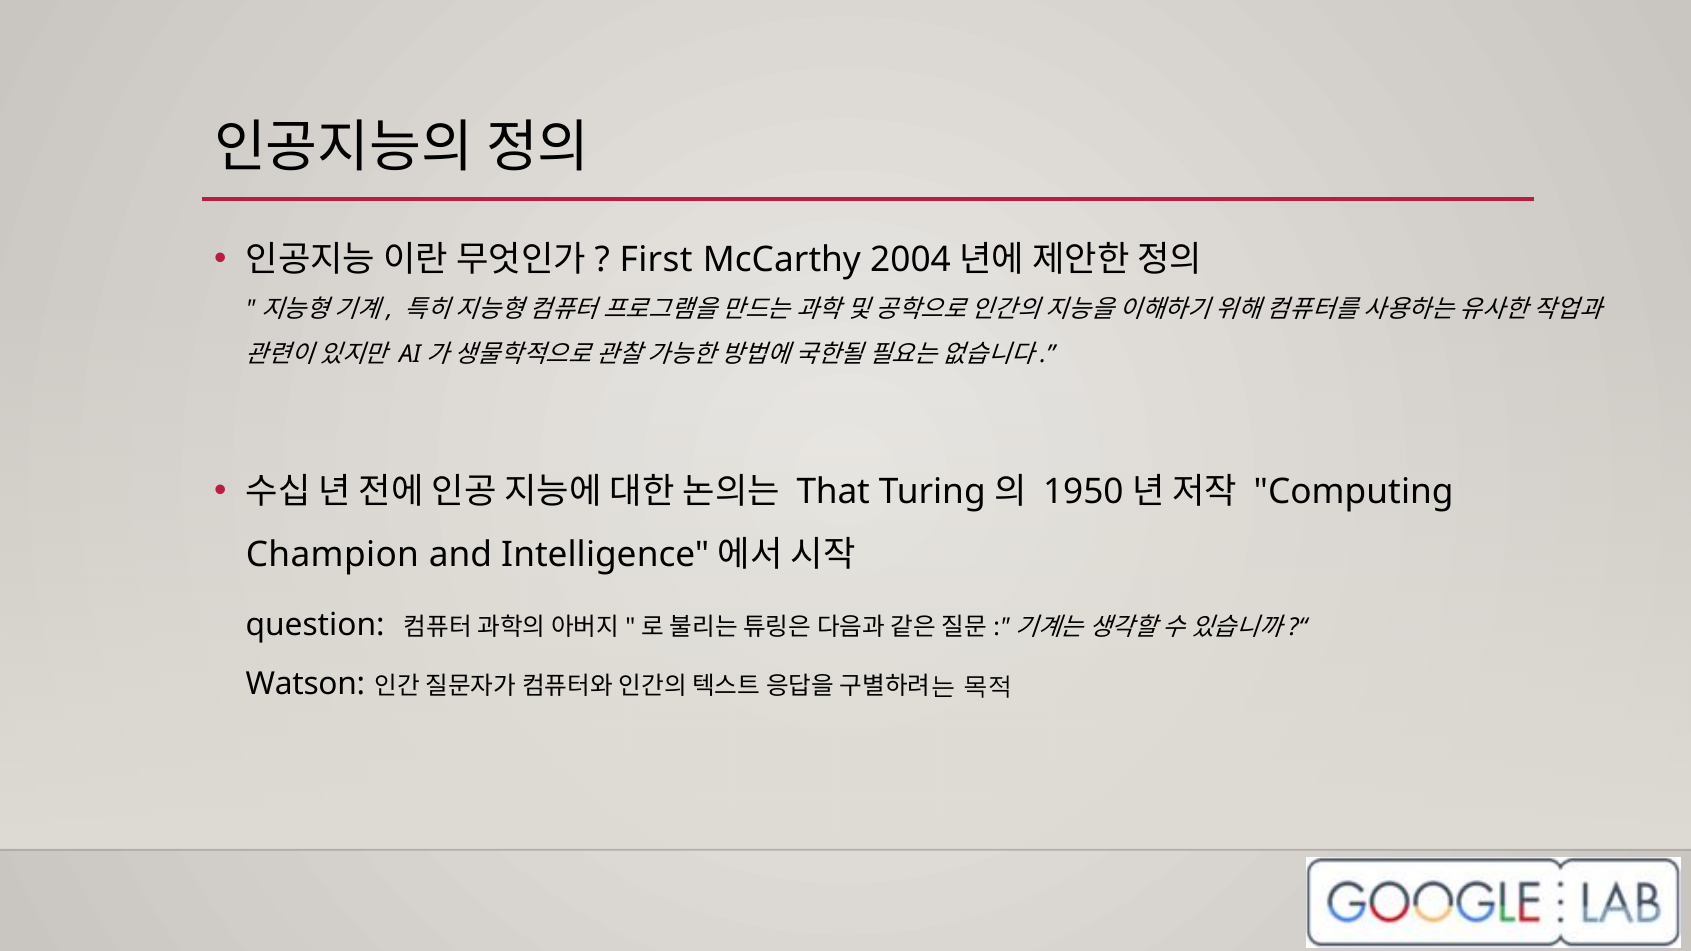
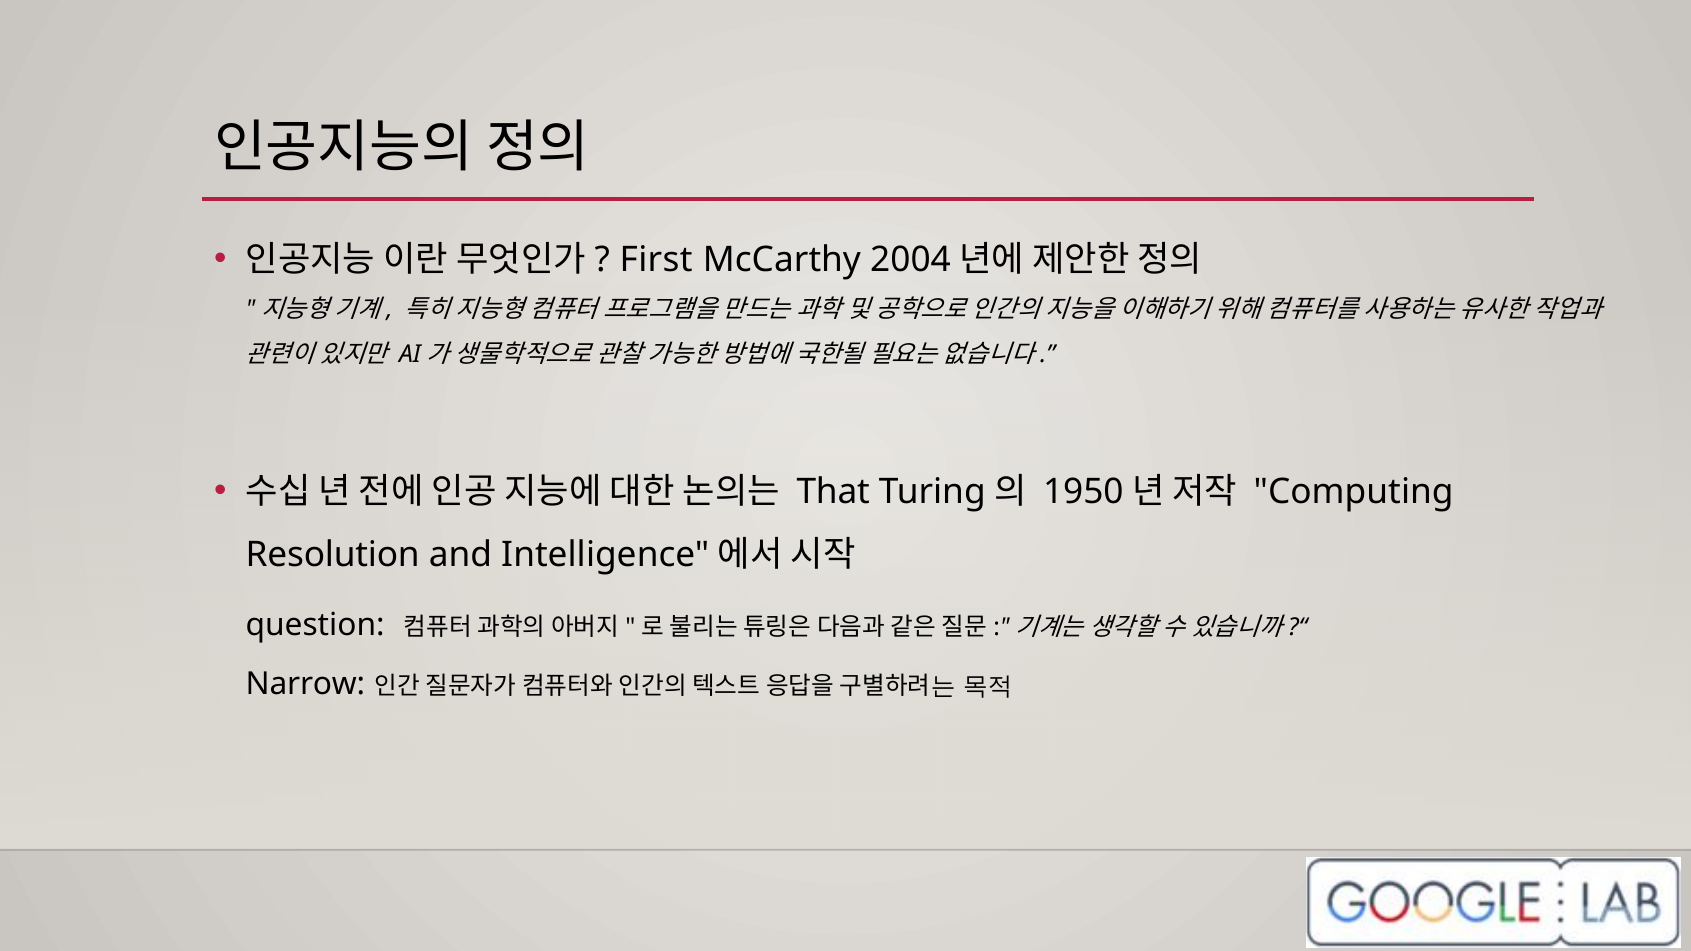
Champion: Champion -> Resolution
Watson: Watson -> Narrow
